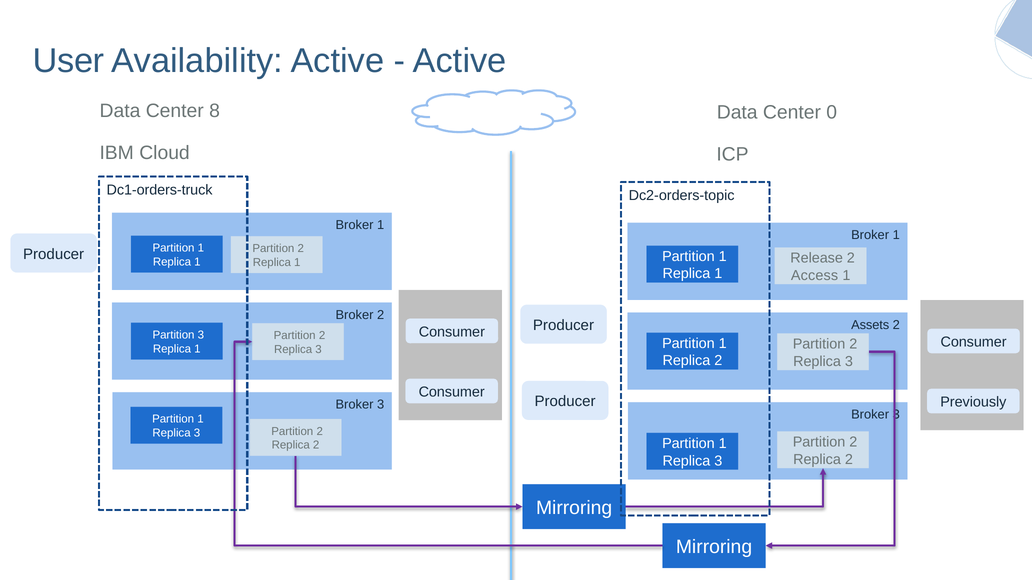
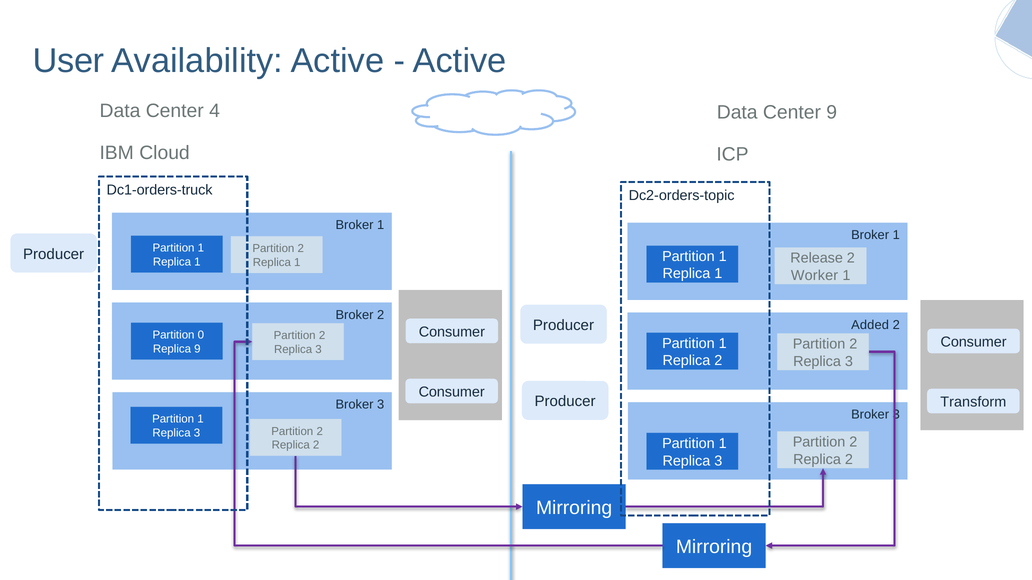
8: 8 -> 4
Center 0: 0 -> 9
Access: Access -> Worker
Assets: Assets -> Added
Partition 3: 3 -> 0
1 at (197, 349): 1 -> 9
Previously: Previously -> Transform
